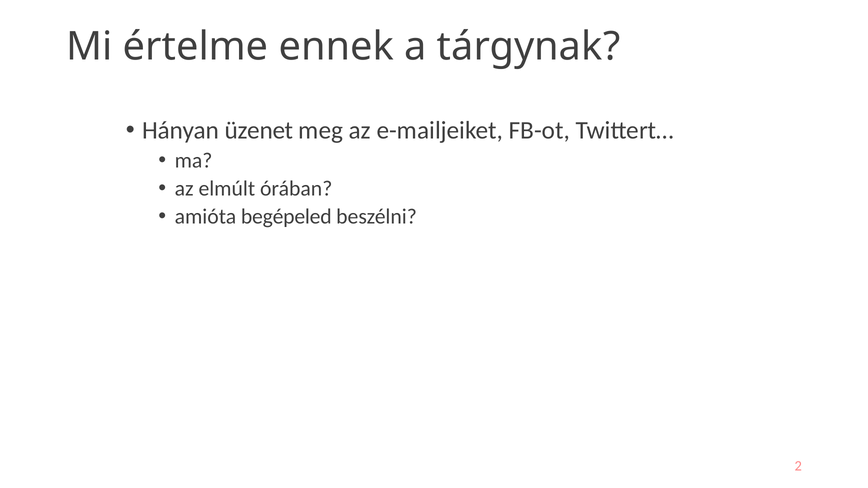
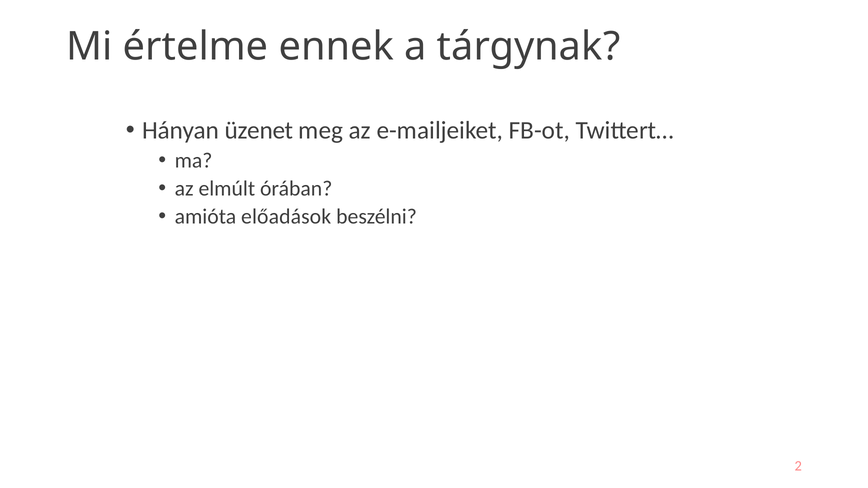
begépeled: begépeled -> előadások
